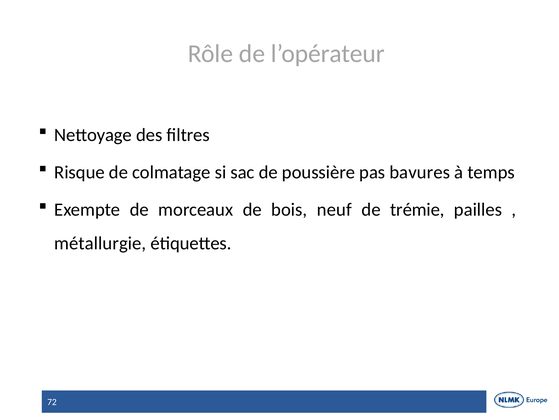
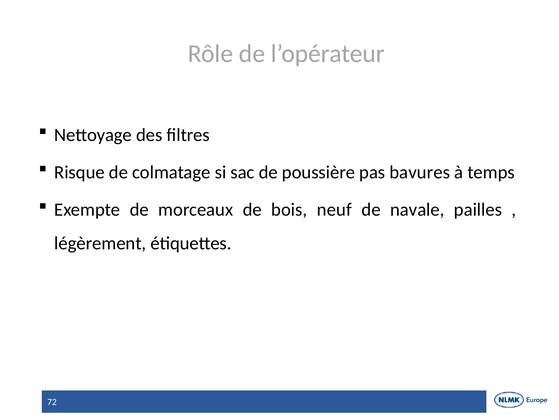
trémie: trémie -> navale
métallurgie: métallurgie -> légèrement
